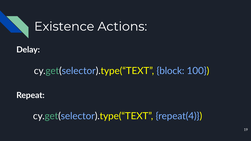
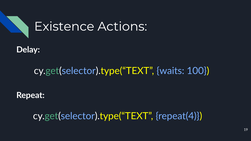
block: block -> waits
